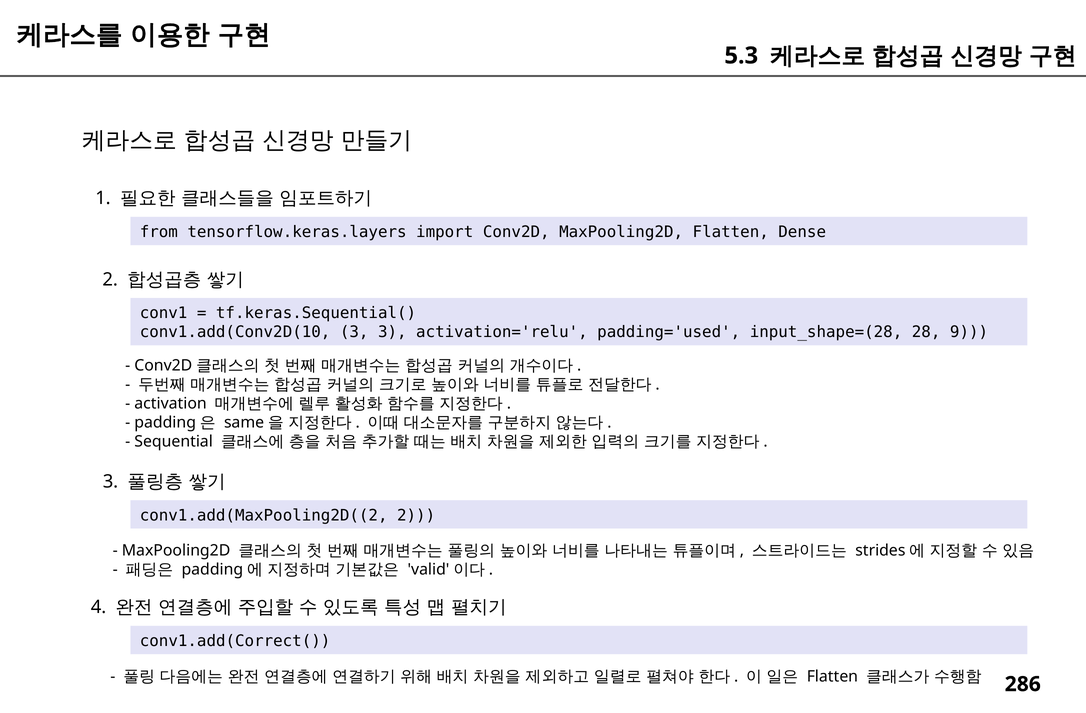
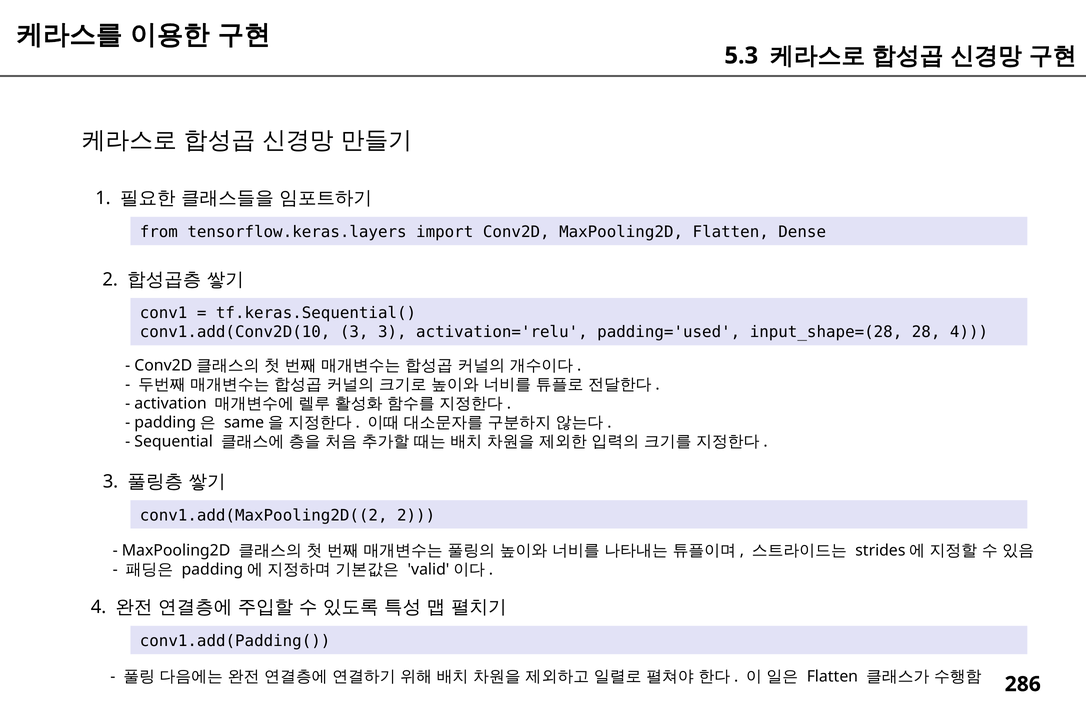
28 9: 9 -> 4
conv1.add(Correct(: conv1.add(Correct( -> conv1.add(Padding(
